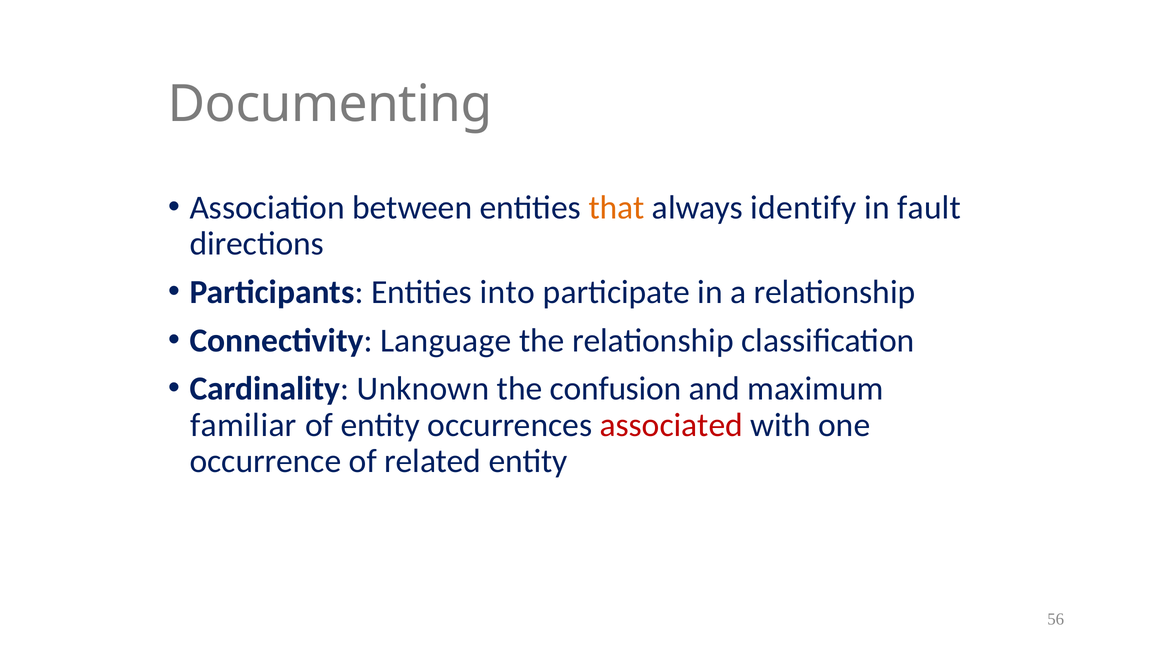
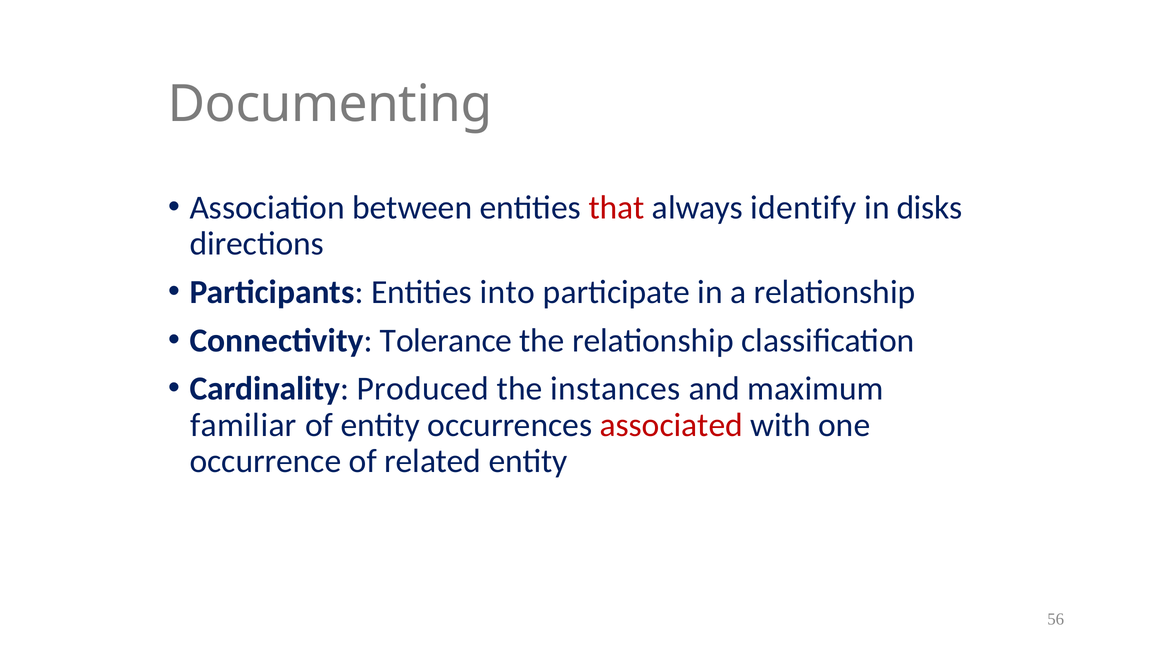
that colour: orange -> red
fault: fault -> disks
Language: Language -> Tolerance
Unknown: Unknown -> Produced
confusion: confusion -> instances
